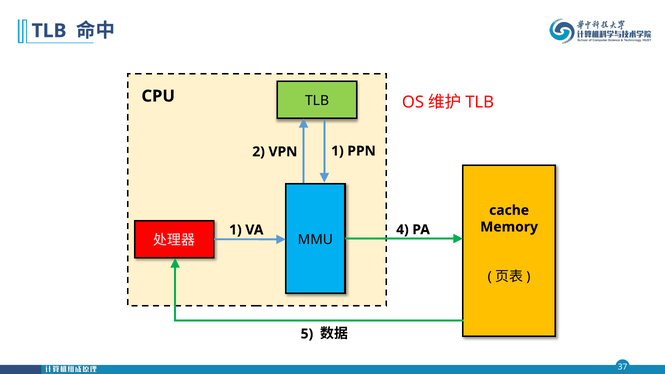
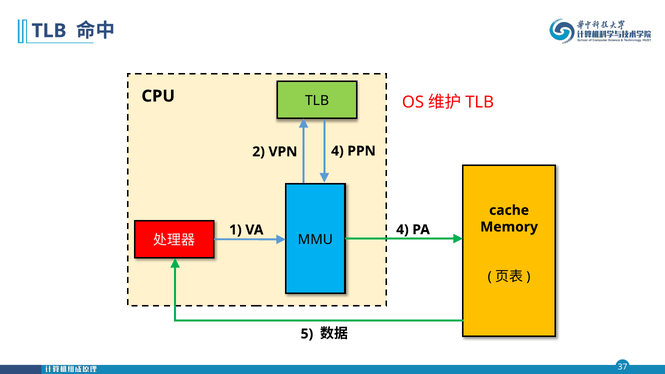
VPN 1: 1 -> 4
